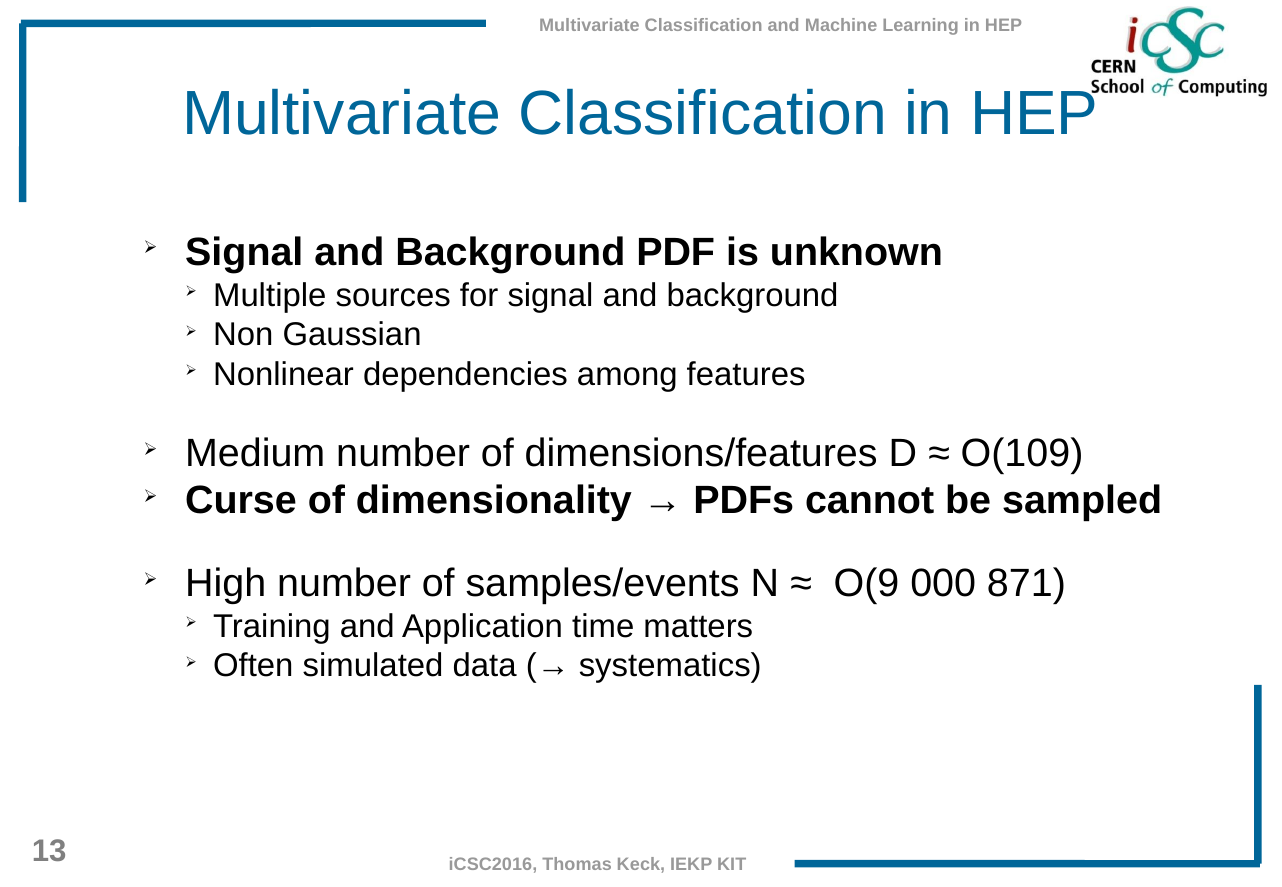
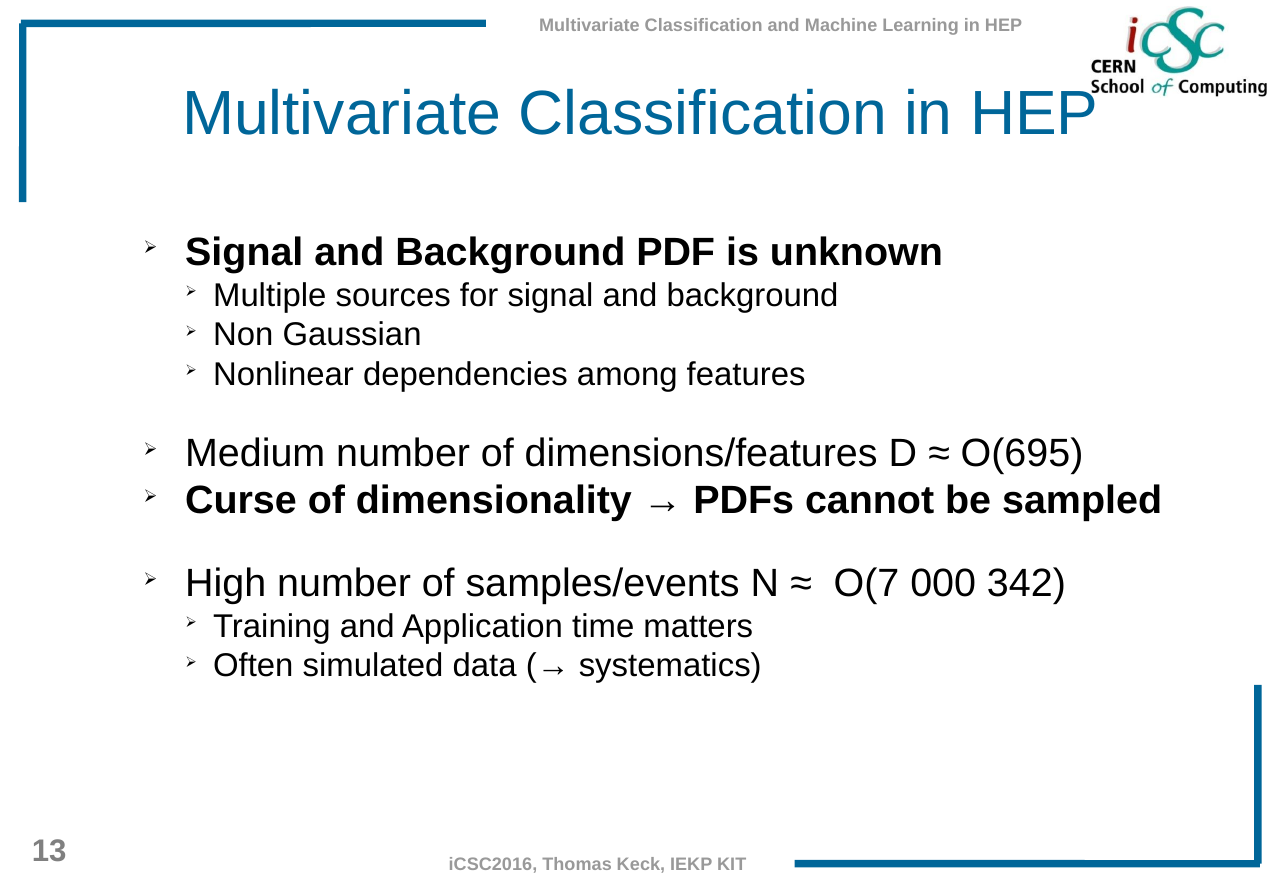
O(109: O(109 -> O(695
O(9: O(9 -> O(7
871: 871 -> 342
